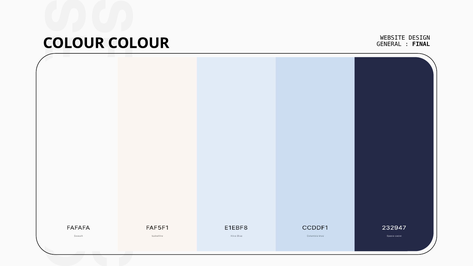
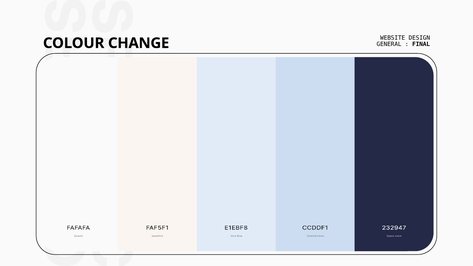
COLOUR COLOUR: COLOUR -> CHANGE
